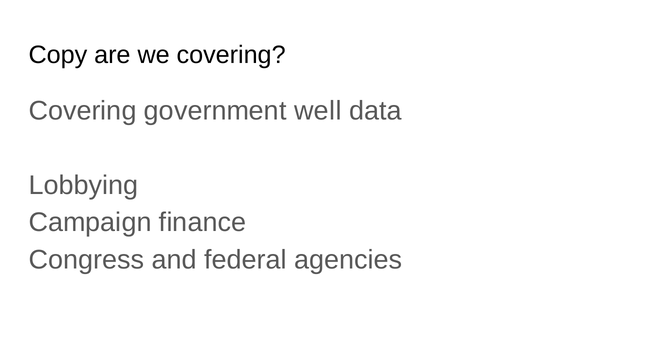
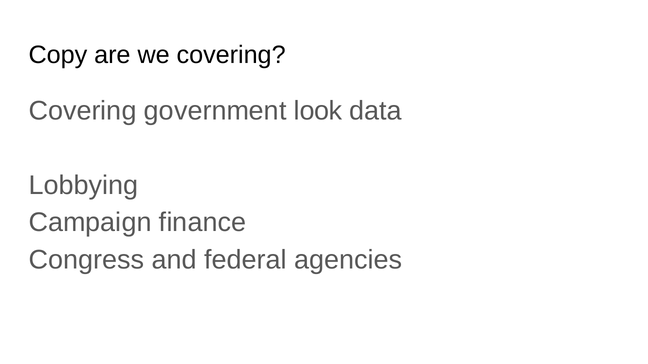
well: well -> look
